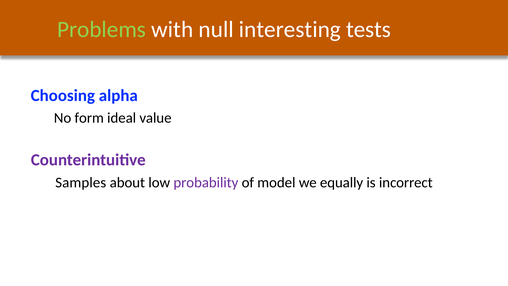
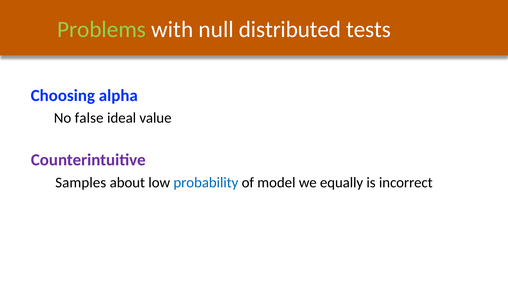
interesting: interesting -> distributed
form: form -> false
probability colour: purple -> blue
